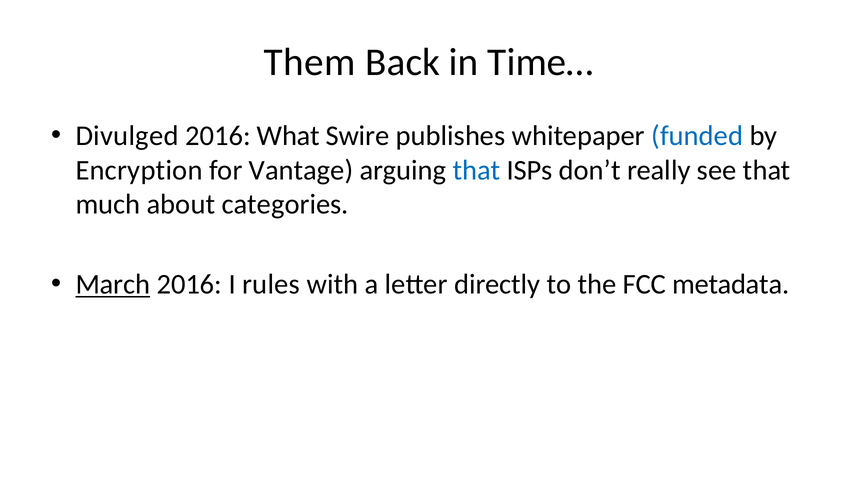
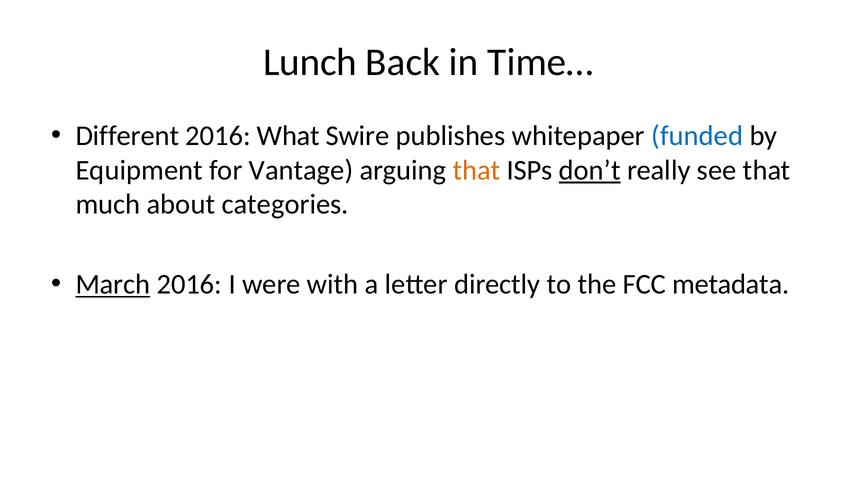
Them: Them -> Lunch
Divulged: Divulged -> Different
Encryption: Encryption -> Equipment
that at (476, 170) colour: blue -> orange
don’t underline: none -> present
rules: rules -> were
